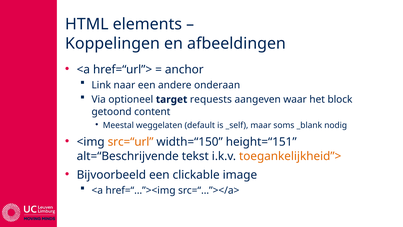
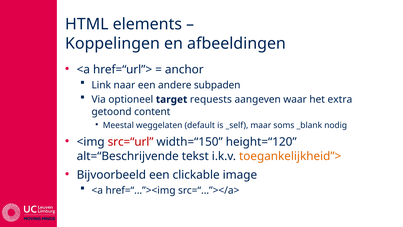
onderaan: onderaan -> subpaden
block: block -> extra
src=“url colour: orange -> red
height=“151: height=“151 -> height=“120
